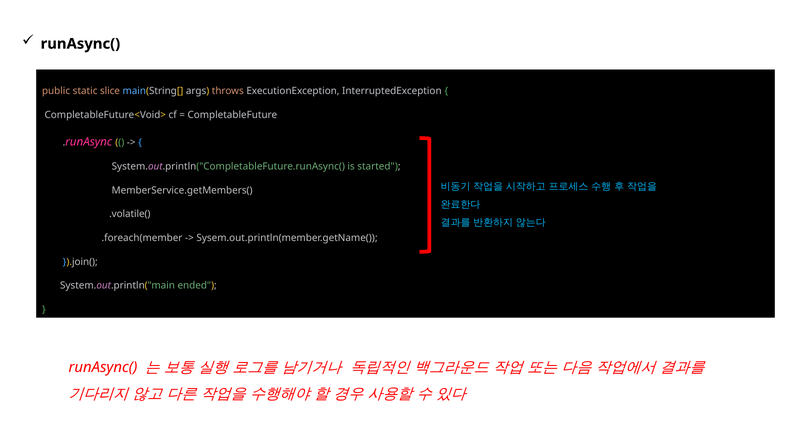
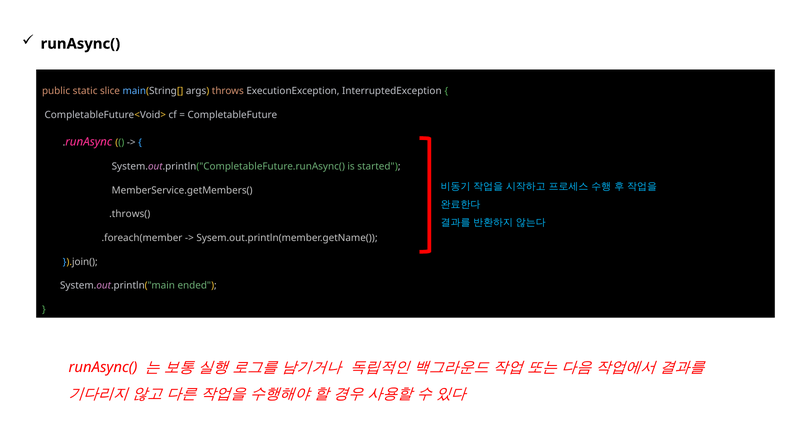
.volatile(: .volatile( -> .throws(
